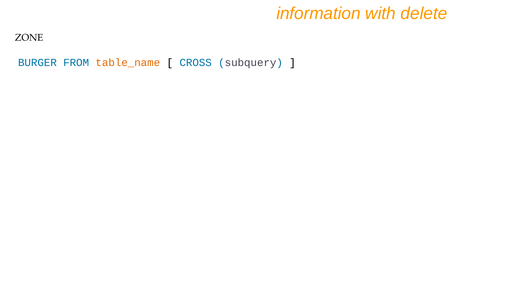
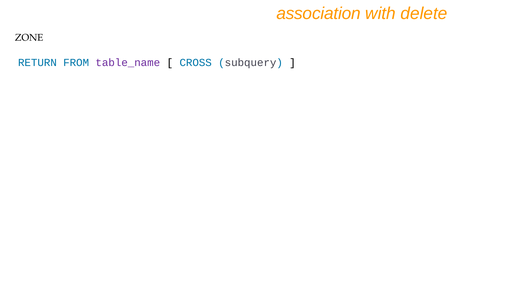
information: information -> association
BURGER: BURGER -> RETURN
table_name colour: orange -> purple
